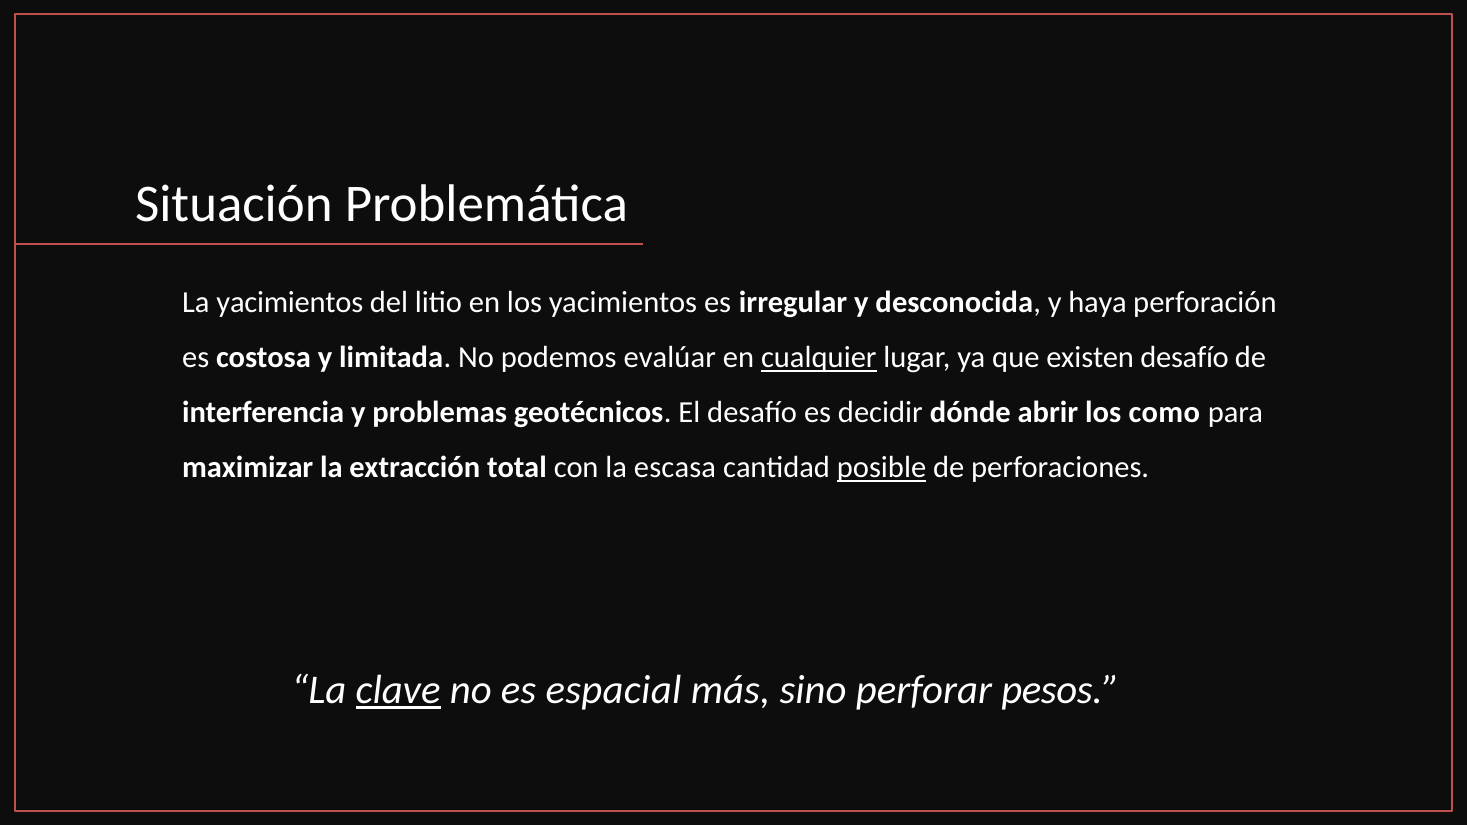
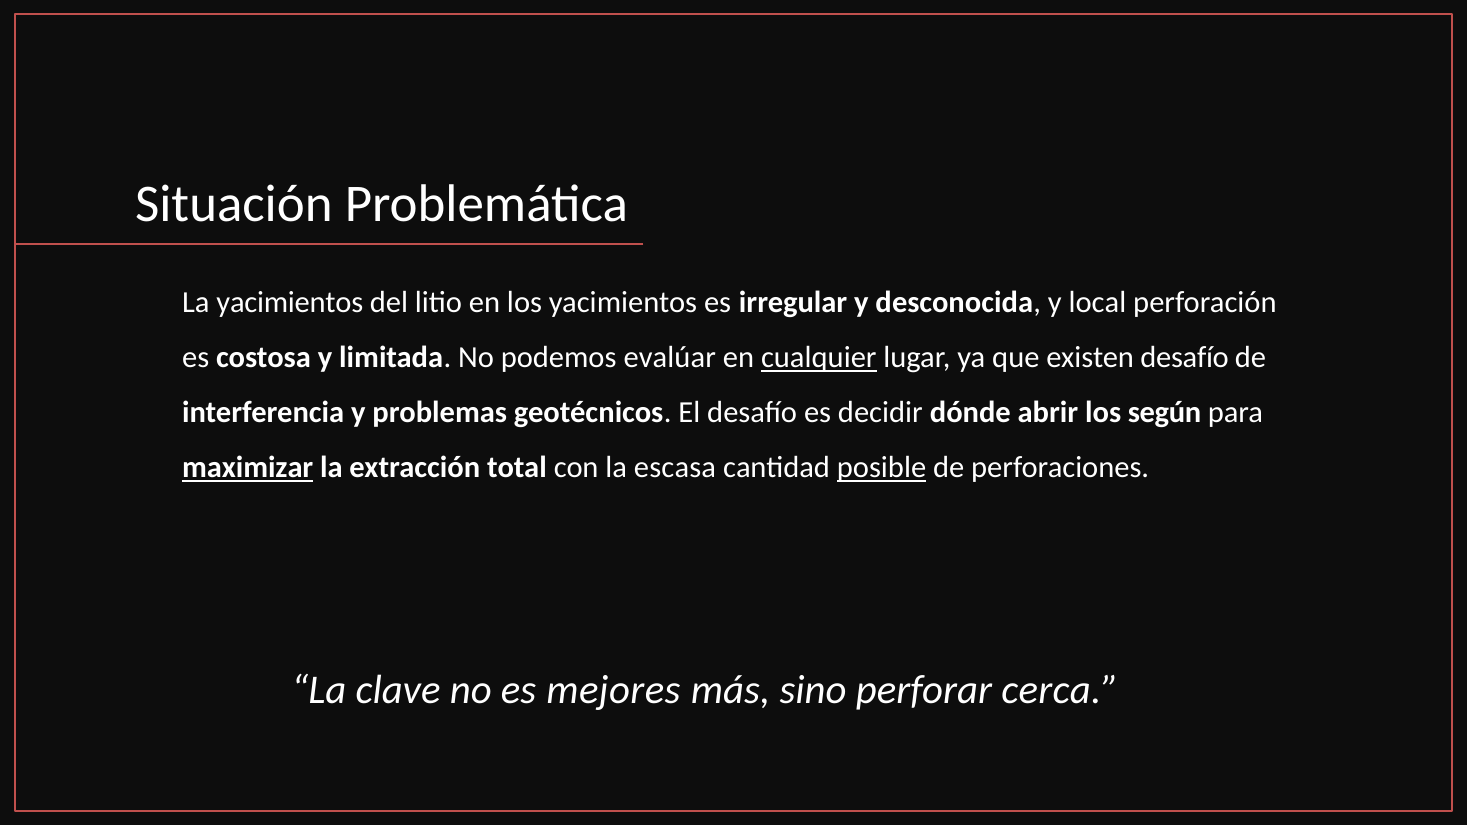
haya: haya -> local
como: como -> según
maximizar underline: none -> present
clave underline: present -> none
espacial: espacial -> mejores
pesos: pesos -> cerca
